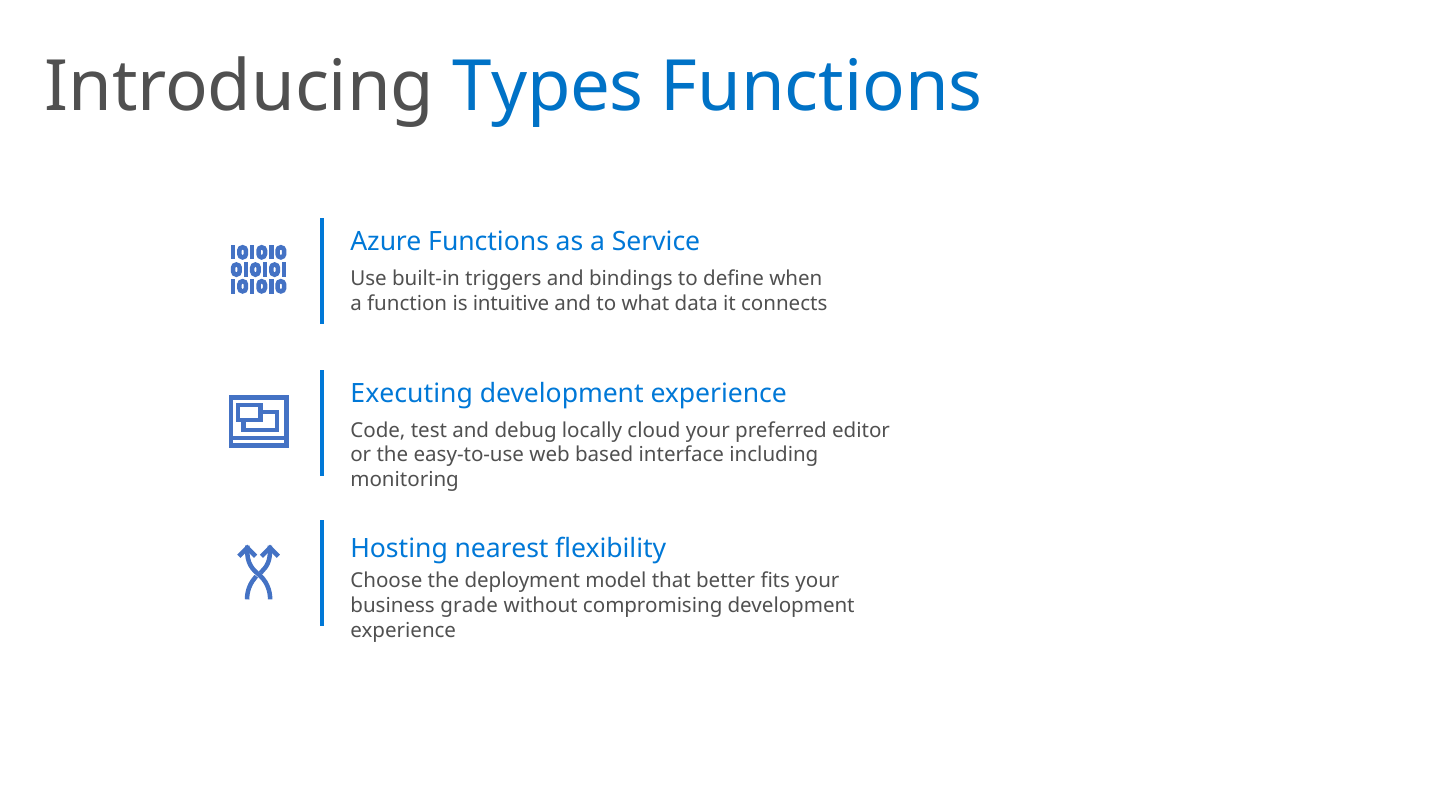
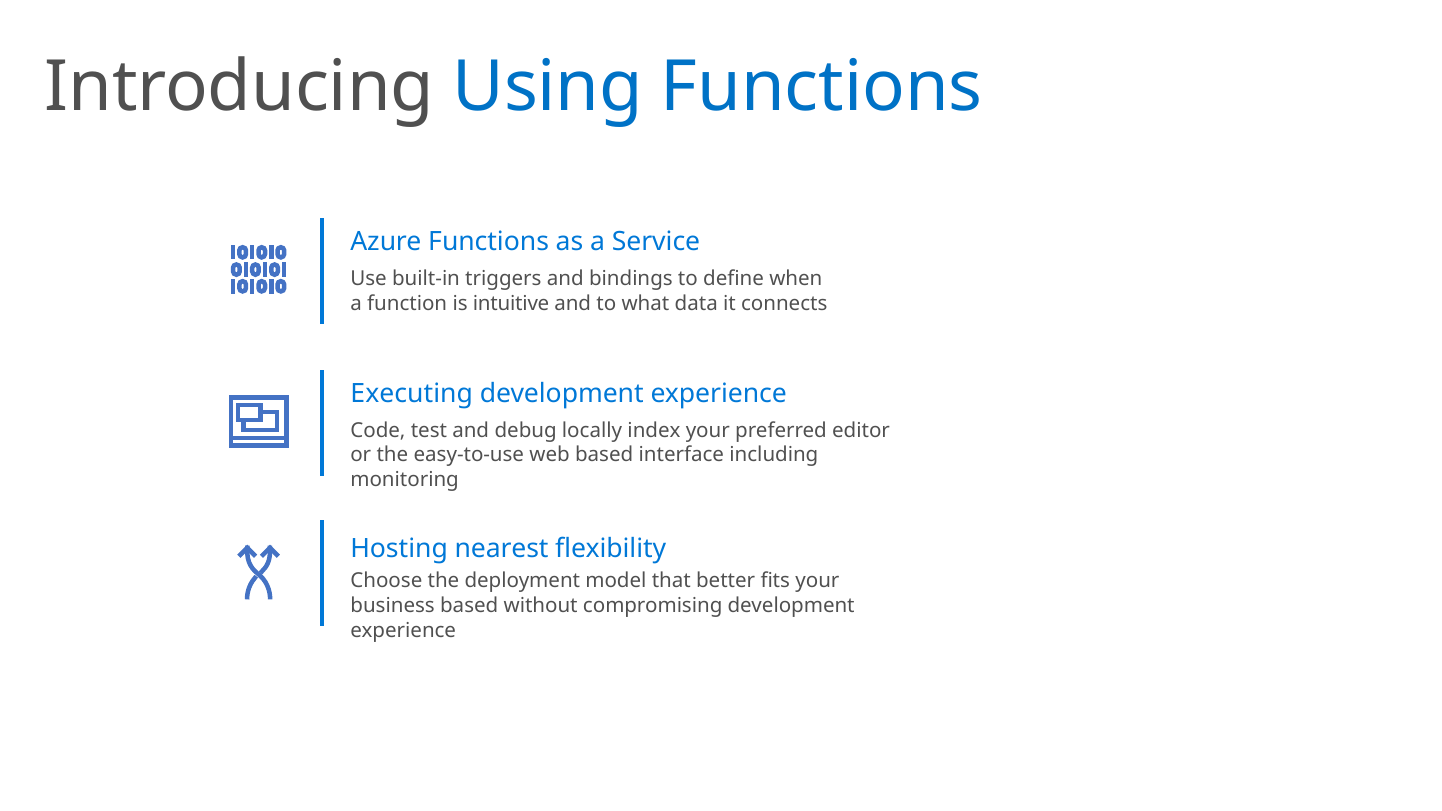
Types: Types -> Using
cloud: cloud -> index
business grade: grade -> based
